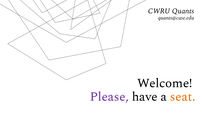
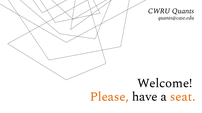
Please colour: purple -> orange
